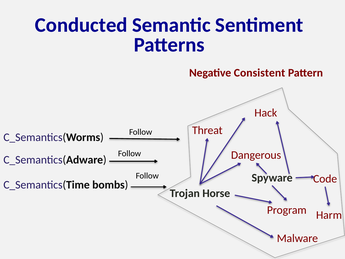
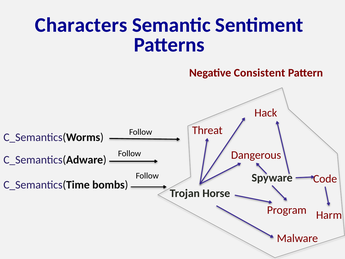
Conducted: Conducted -> Characters
